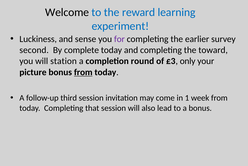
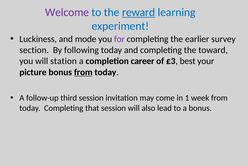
Welcome colour: black -> purple
reward underline: none -> present
sense: sense -> mode
second: second -> section
complete: complete -> following
round: round -> career
only: only -> best
